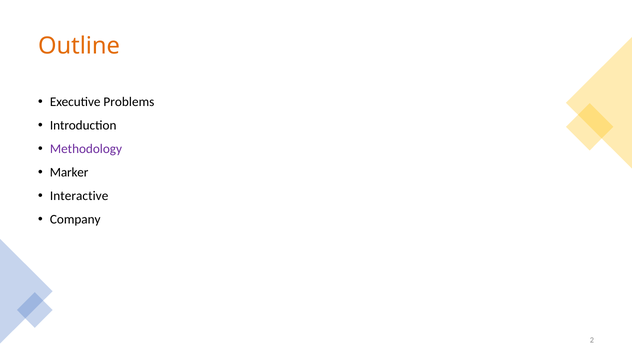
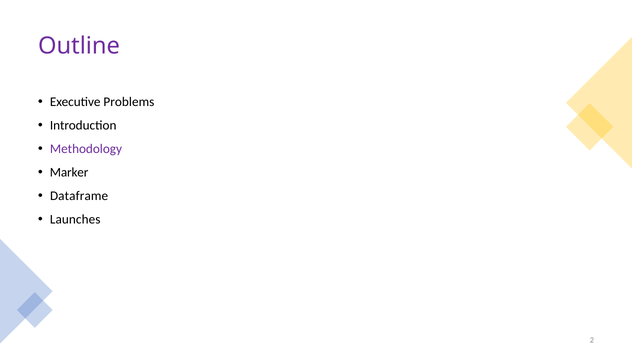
Outline colour: orange -> purple
Interactive: Interactive -> Dataframe
Company: Company -> Launches
